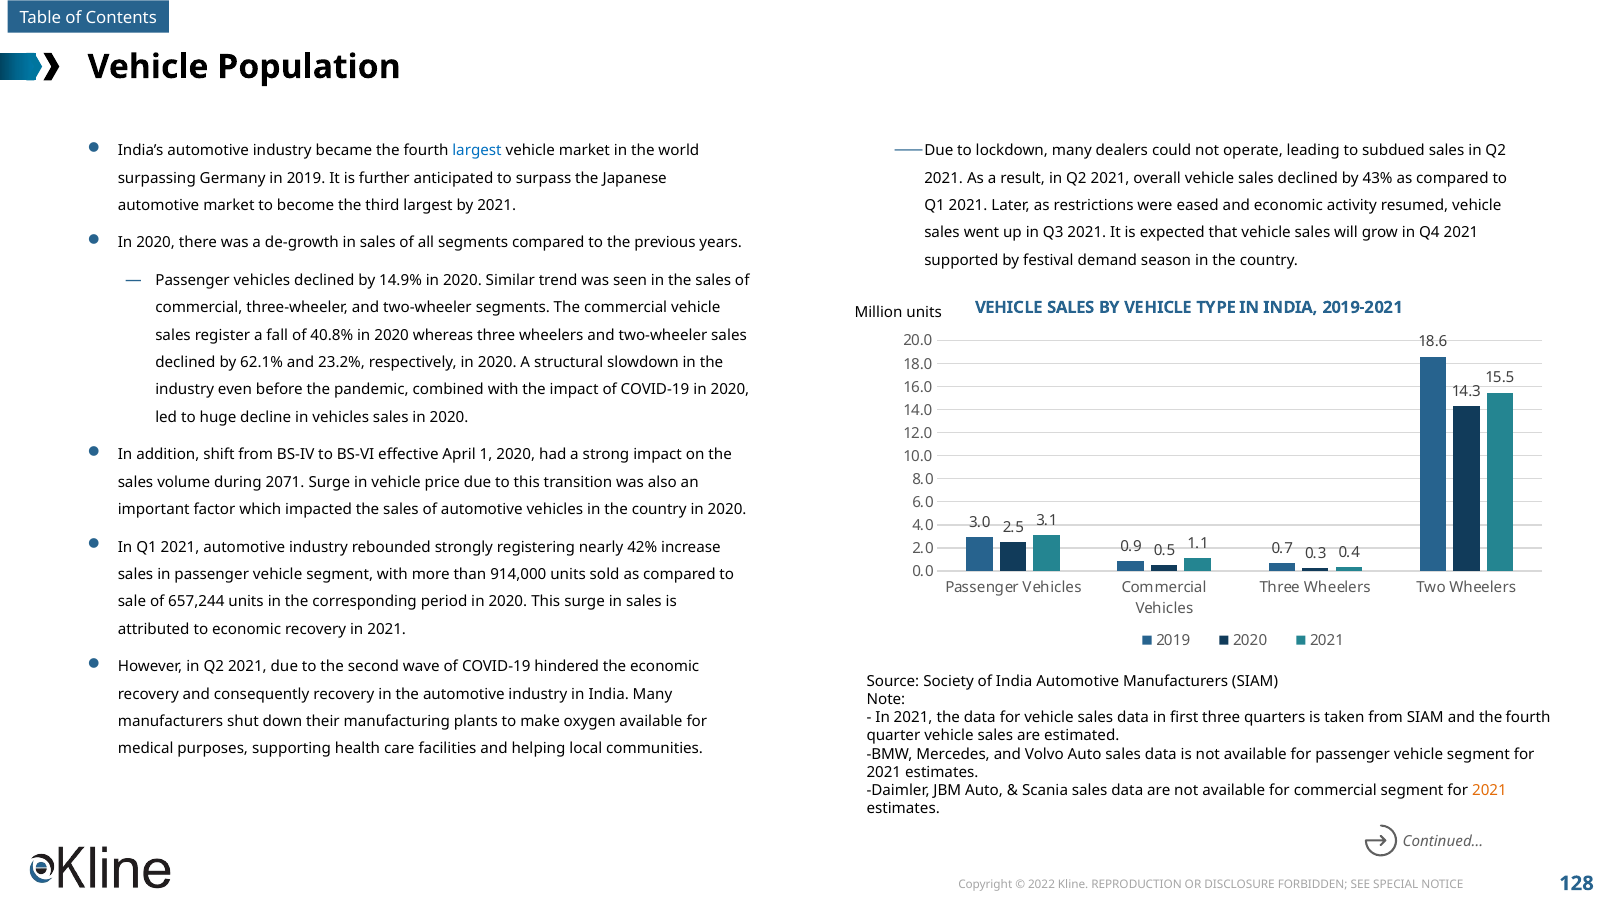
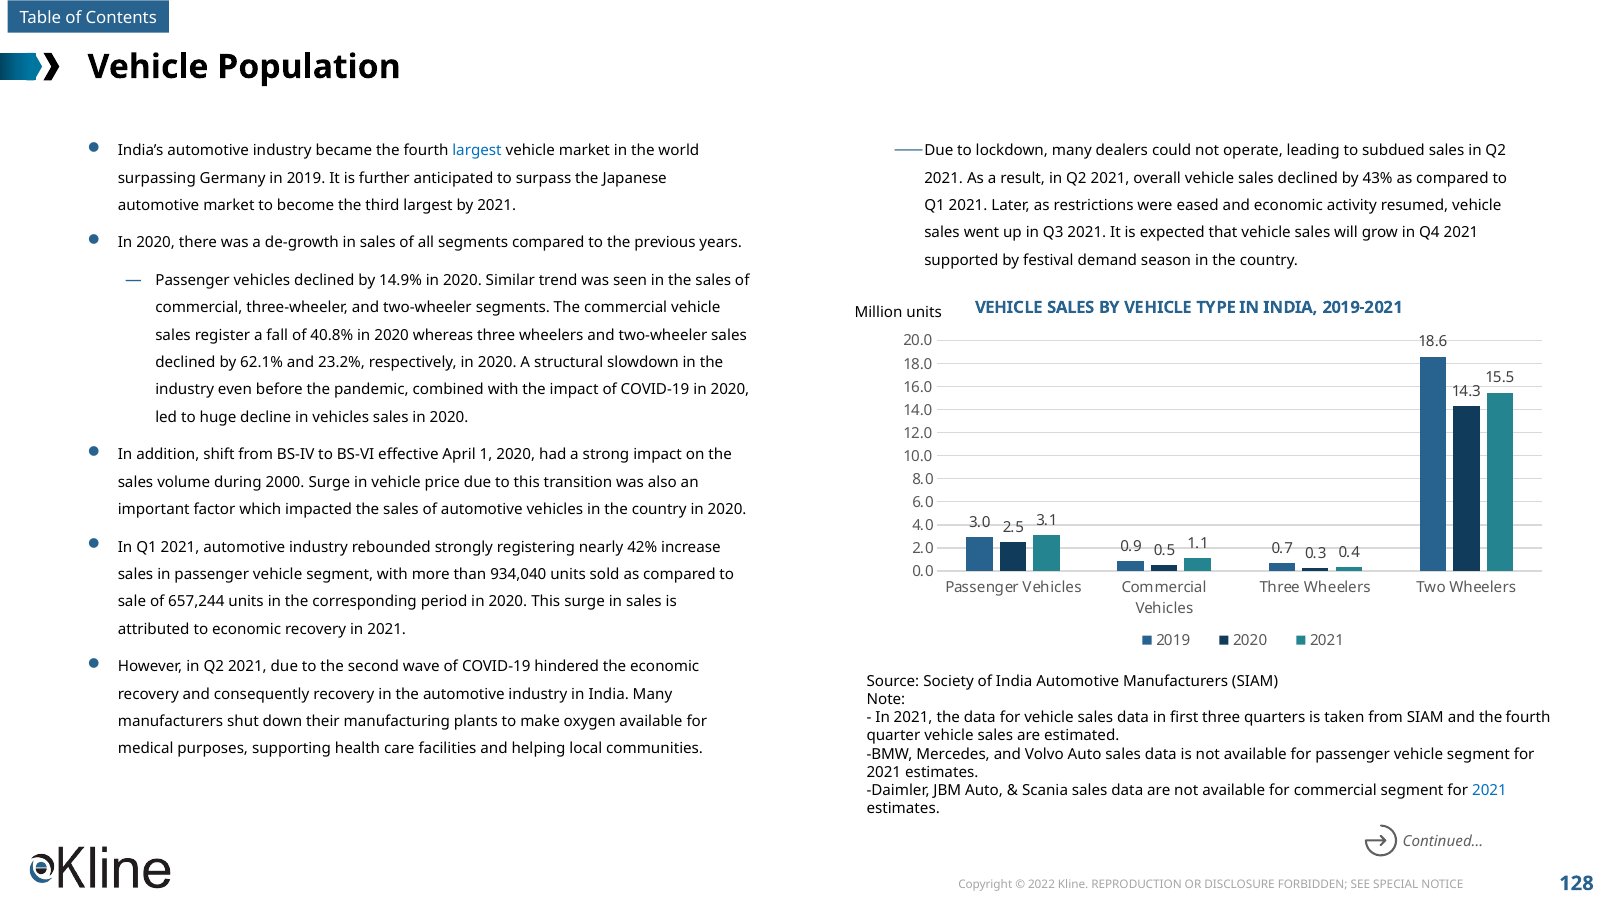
2071: 2071 -> 2000
914,000: 914,000 -> 934,040
2021 at (1489, 791) colour: orange -> blue
